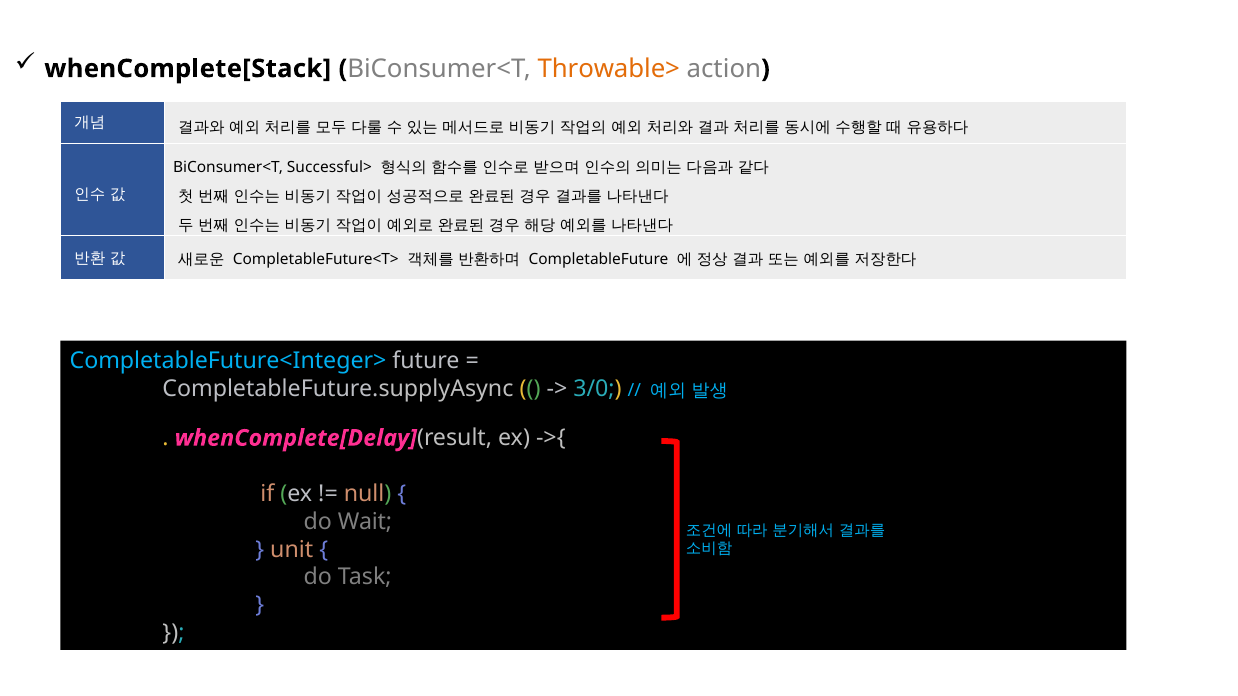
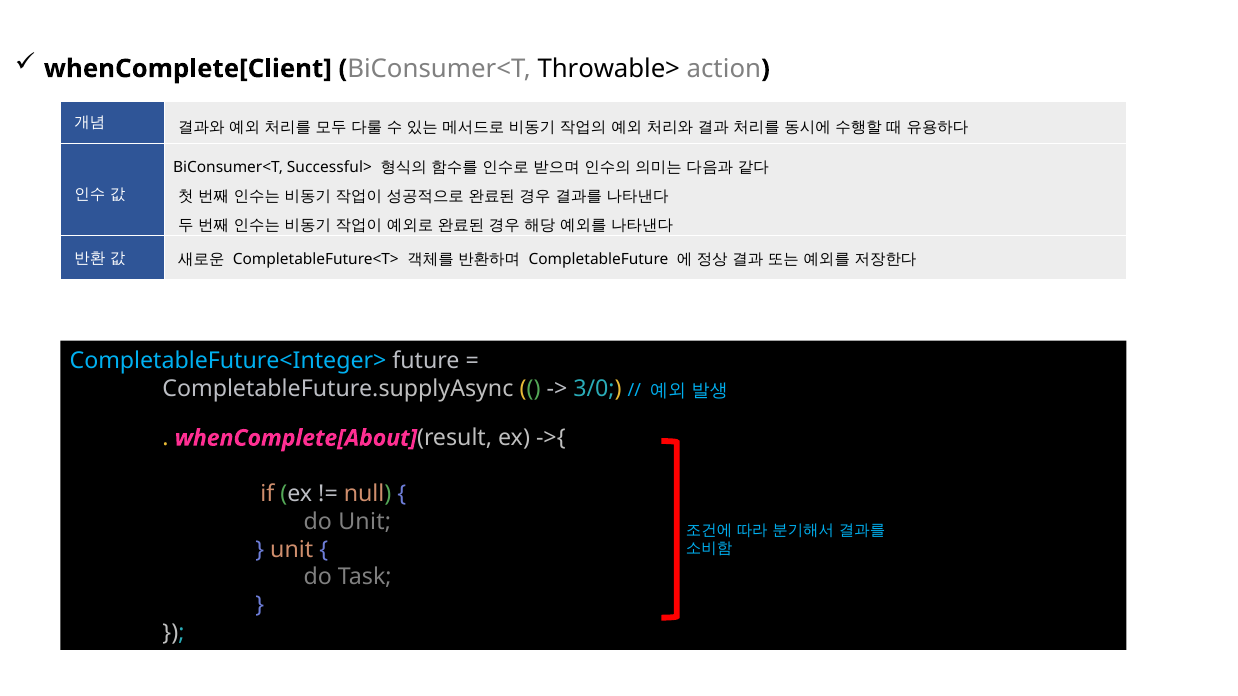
whenComplete[Stack: whenComplete[Stack -> whenComplete[Client
Throwable> colour: orange -> black
whenComplete[Delay: whenComplete[Delay -> whenComplete[About
do Wait: Wait -> Unit
